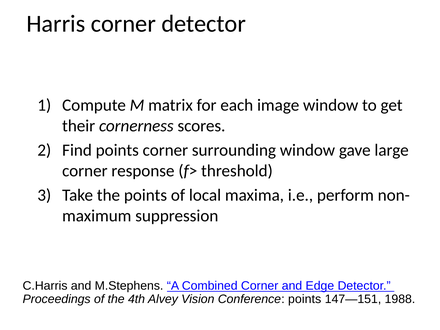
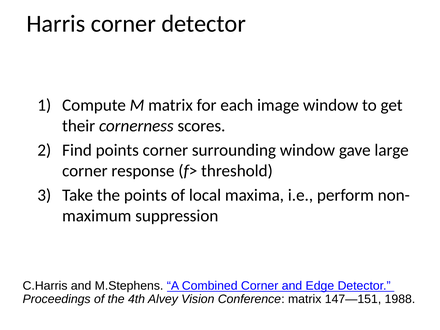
Conference points: points -> matrix
